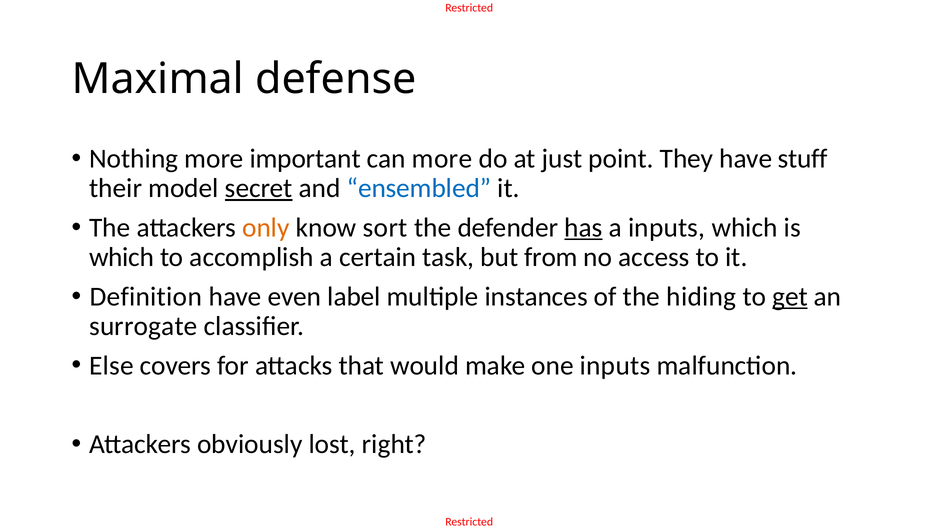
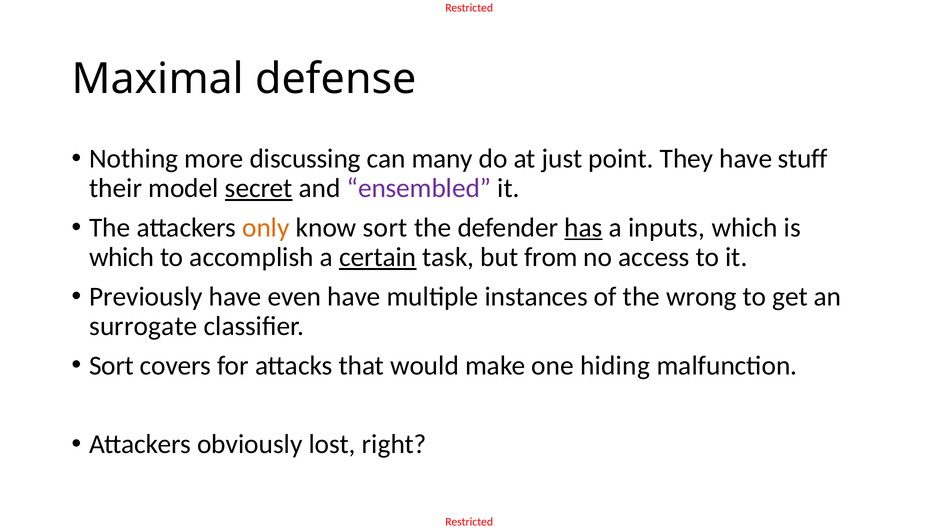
important: important -> discussing
can more: more -> many
ensembled colour: blue -> purple
certain underline: none -> present
Definition: Definition -> Previously
even label: label -> have
hiding: hiding -> wrong
get underline: present -> none
Else at (111, 366): Else -> Sort
one inputs: inputs -> hiding
